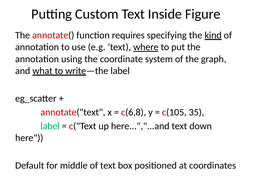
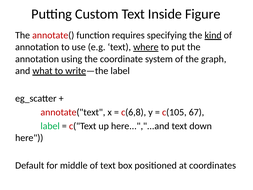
35: 35 -> 67
